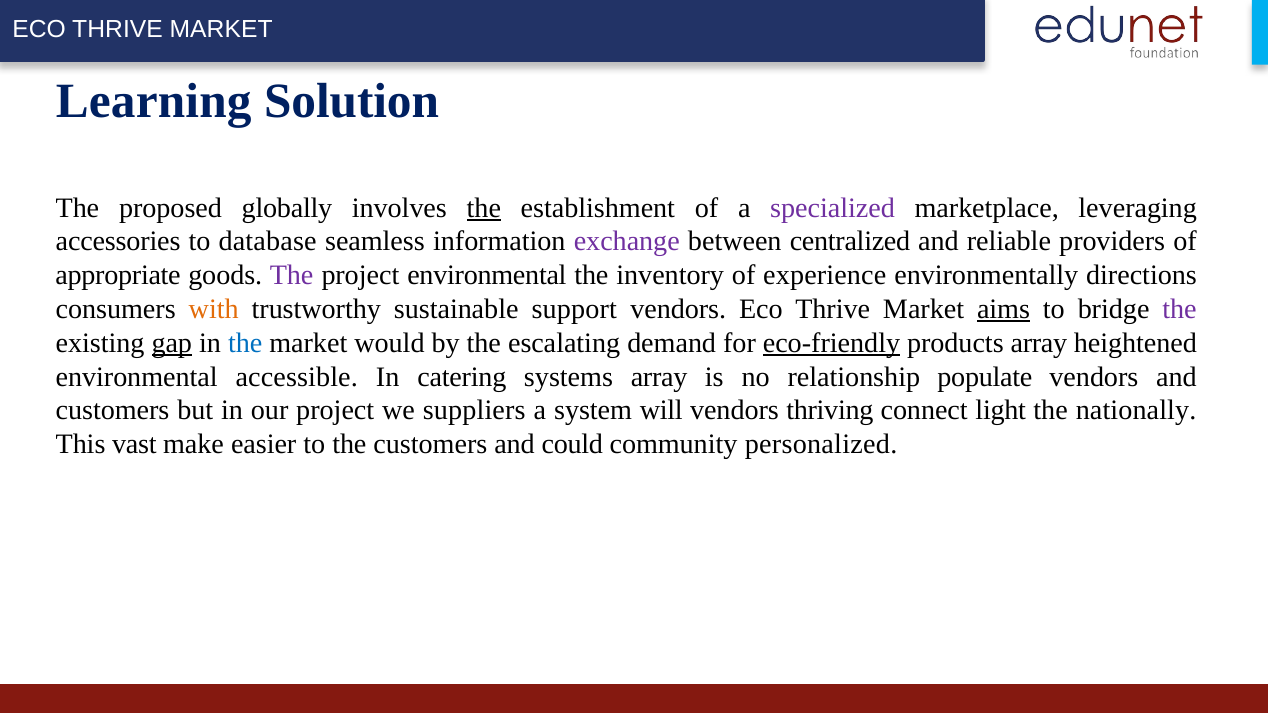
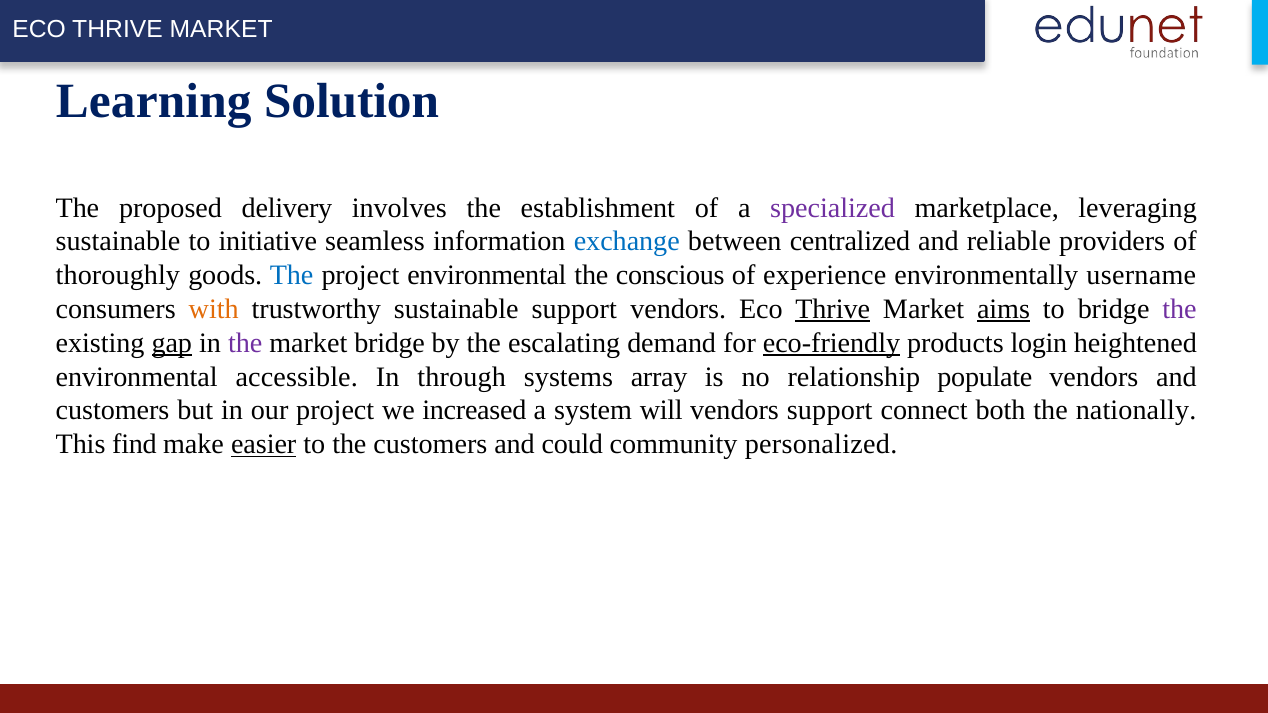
globally: globally -> delivery
the at (484, 208) underline: present -> none
accessories at (118, 242): accessories -> sustainable
database: database -> initiative
exchange colour: purple -> blue
appropriate: appropriate -> thoroughly
The at (292, 276) colour: purple -> blue
inventory: inventory -> conscious
directions: directions -> username
Thrive at (833, 309) underline: none -> present
the at (245, 343) colour: blue -> purple
market would: would -> bridge
products array: array -> login
catering: catering -> through
suppliers: suppliers -> increased
vendors thriving: thriving -> support
light: light -> both
vast: vast -> find
easier underline: none -> present
